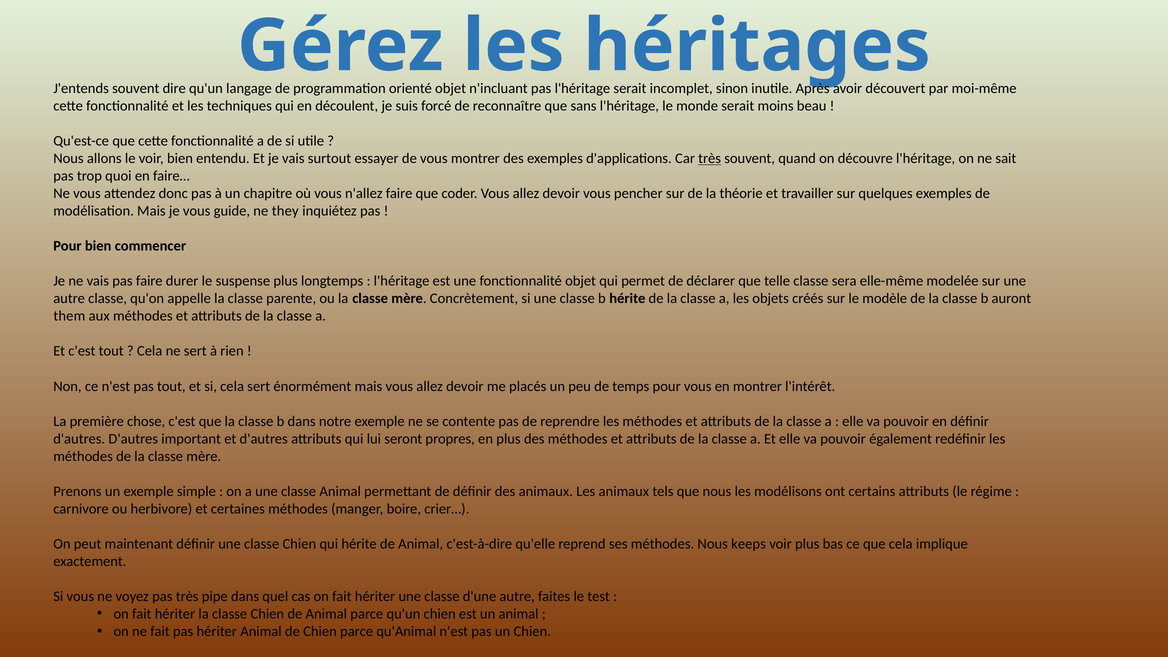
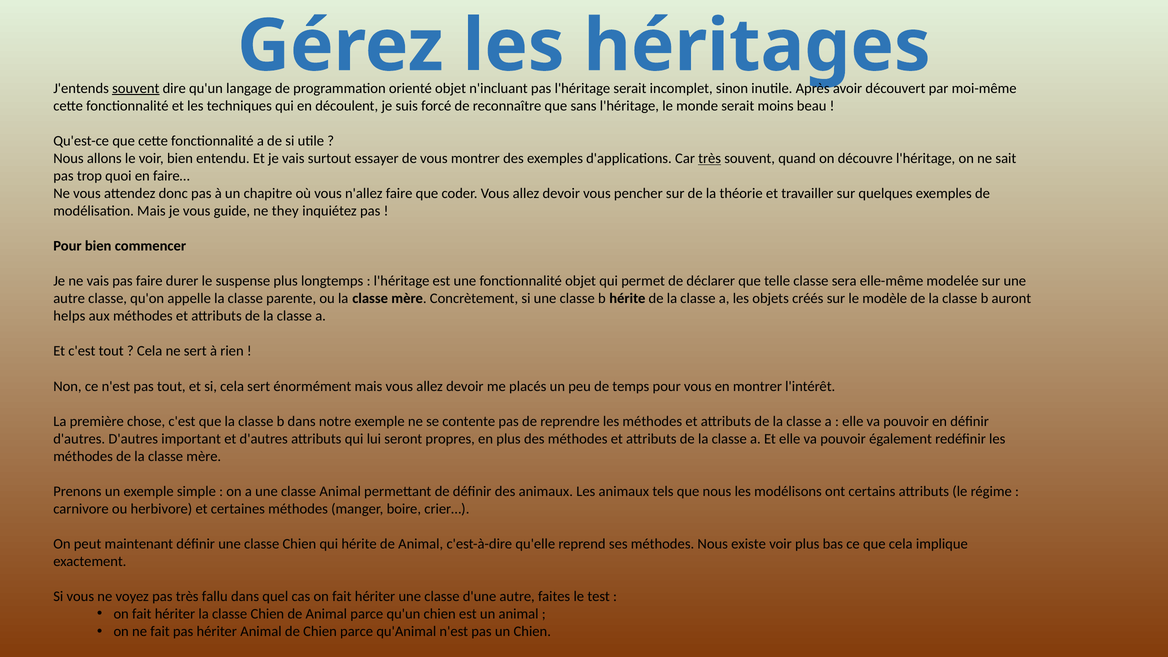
souvent at (136, 88) underline: none -> present
them: them -> helps
keeps: keeps -> existe
pipe: pipe -> fallu
